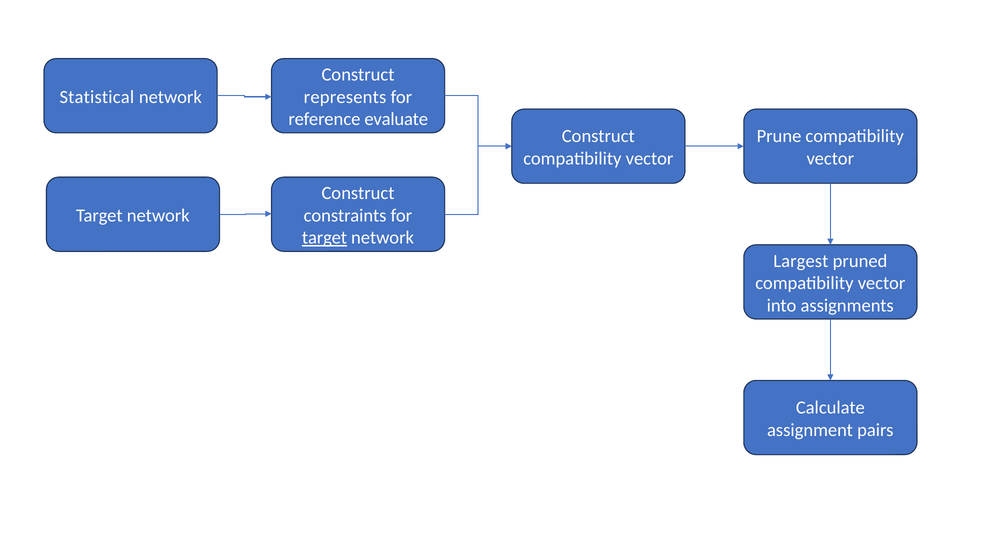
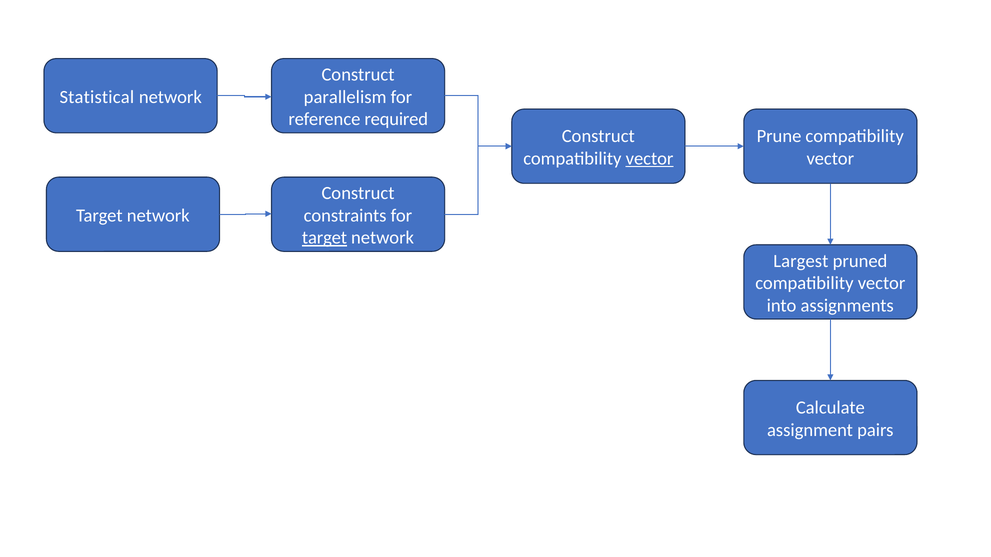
represents: represents -> parallelism
evaluate: evaluate -> required
vector at (650, 159) underline: none -> present
